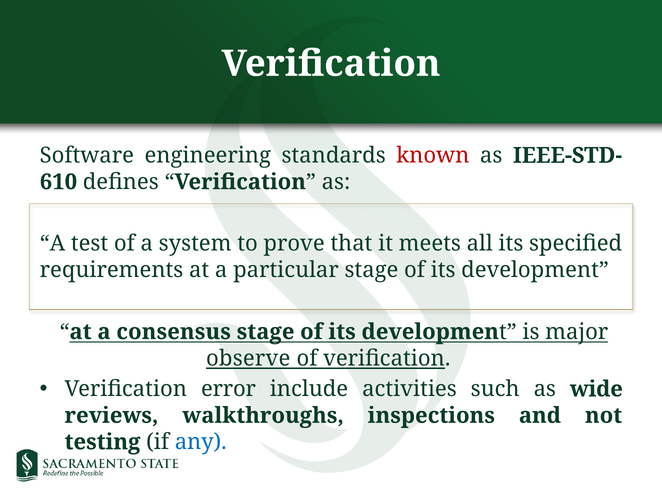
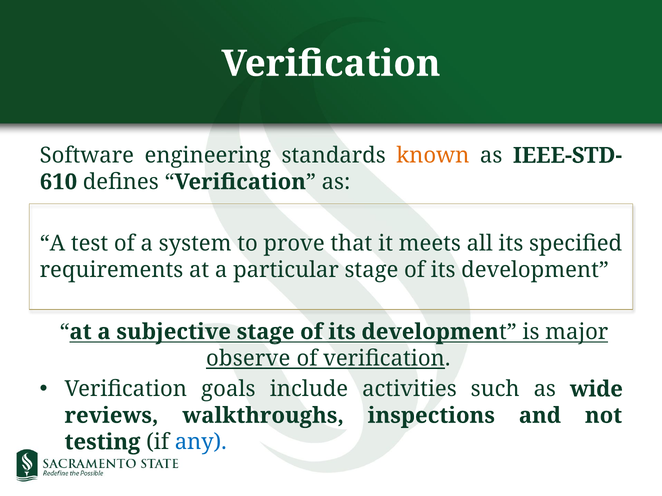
known colour: red -> orange
consensus: consensus -> subjective
error: error -> goals
